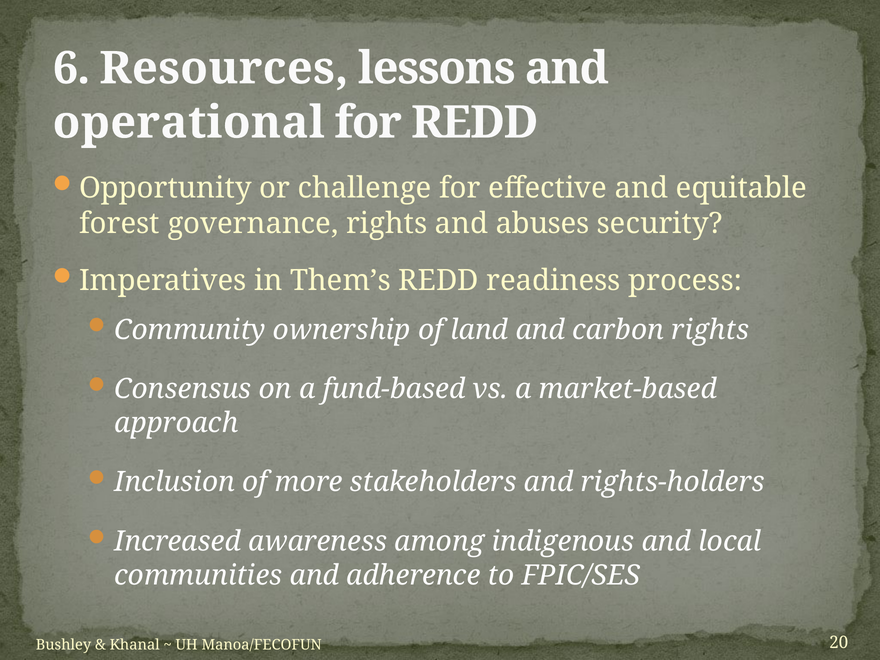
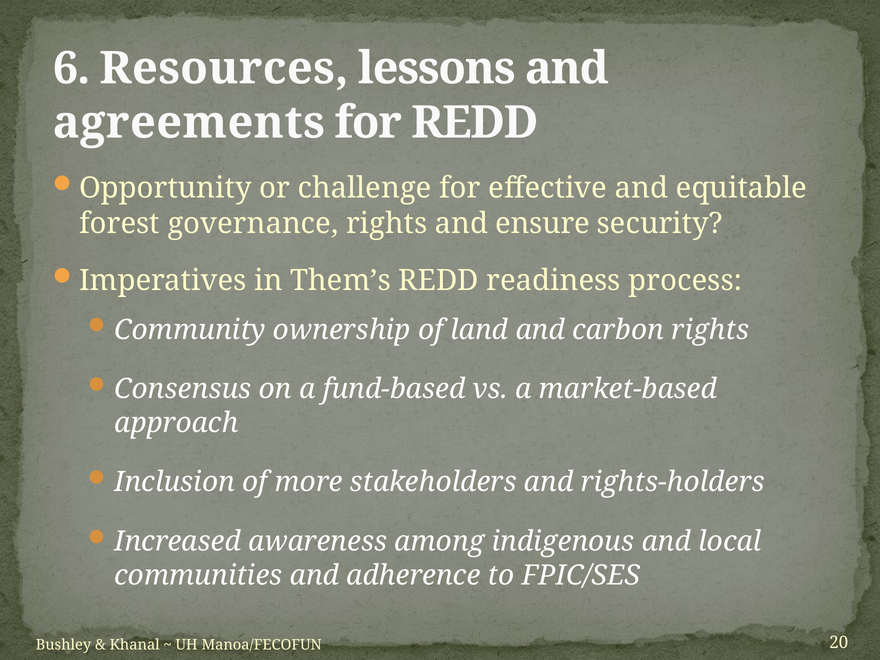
operational: operational -> agreements
abuses: abuses -> ensure
